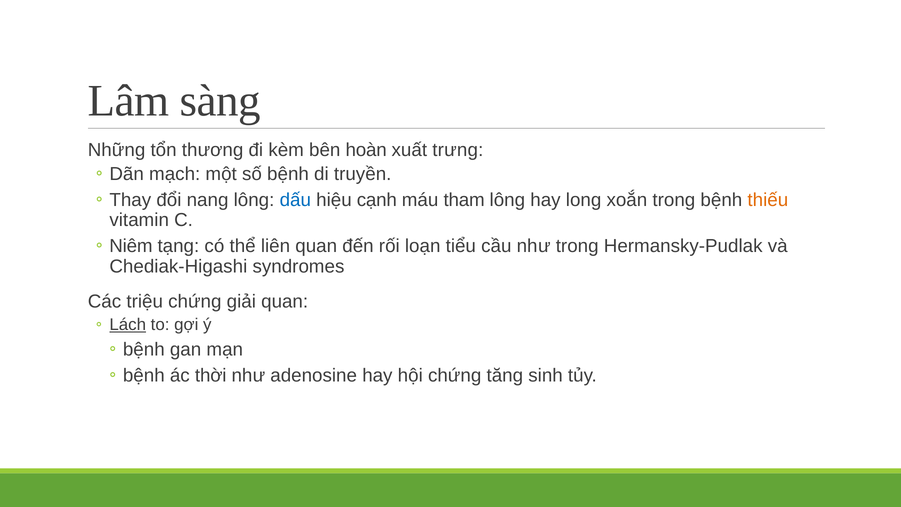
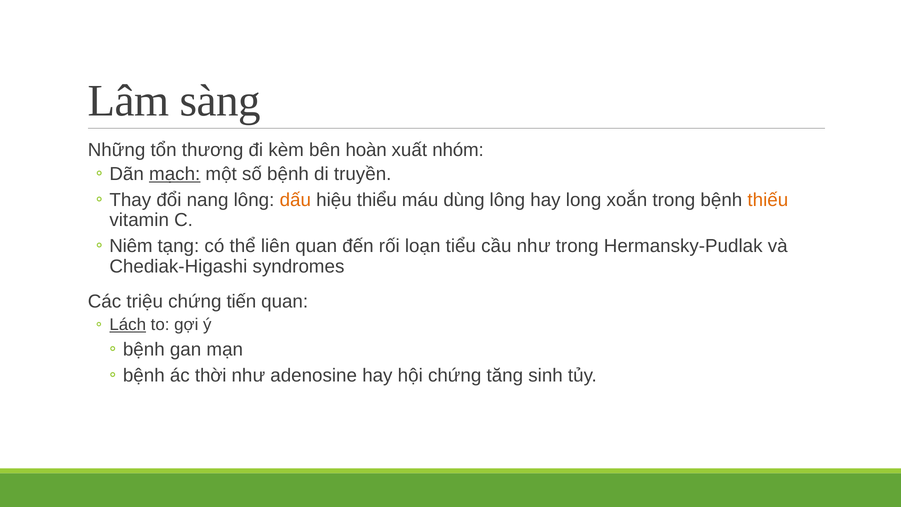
trưng: trưng -> nhóm
mạch underline: none -> present
dấu colour: blue -> orange
cạnh: cạnh -> thiểu
tham: tham -> dùng
giải: giải -> tiến
